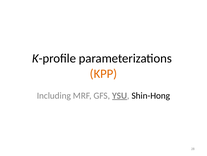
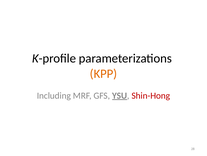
Shin-Hong colour: black -> red
